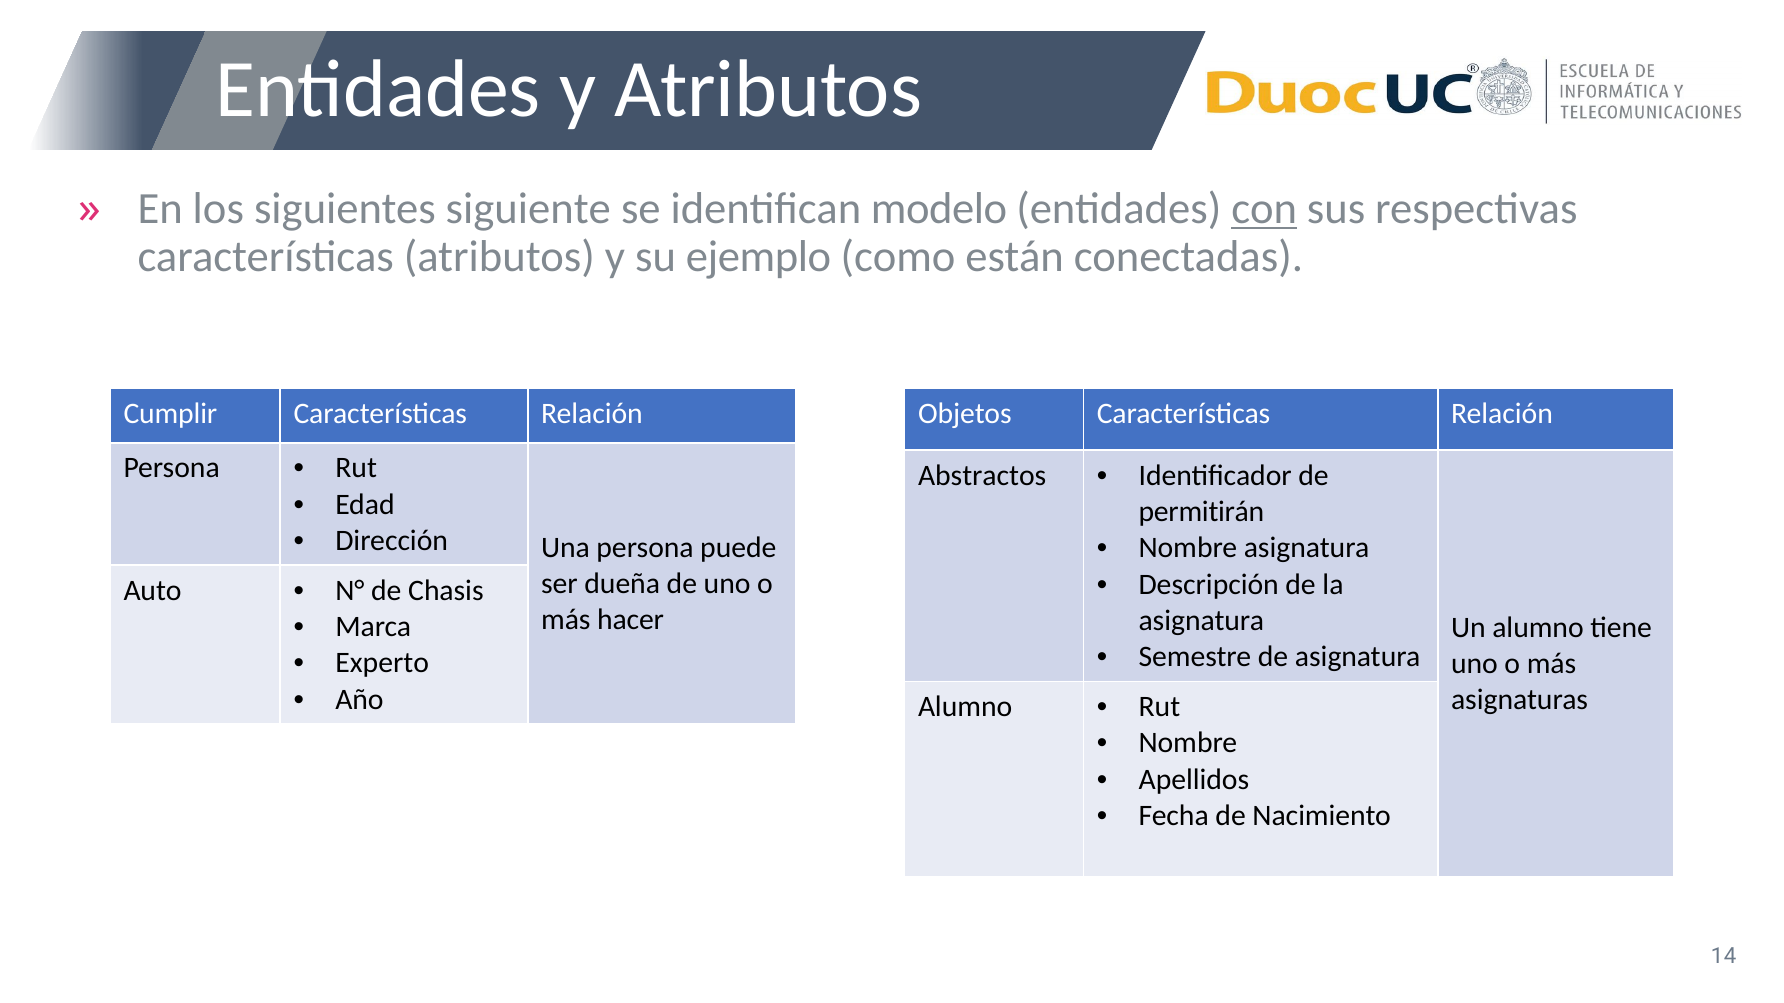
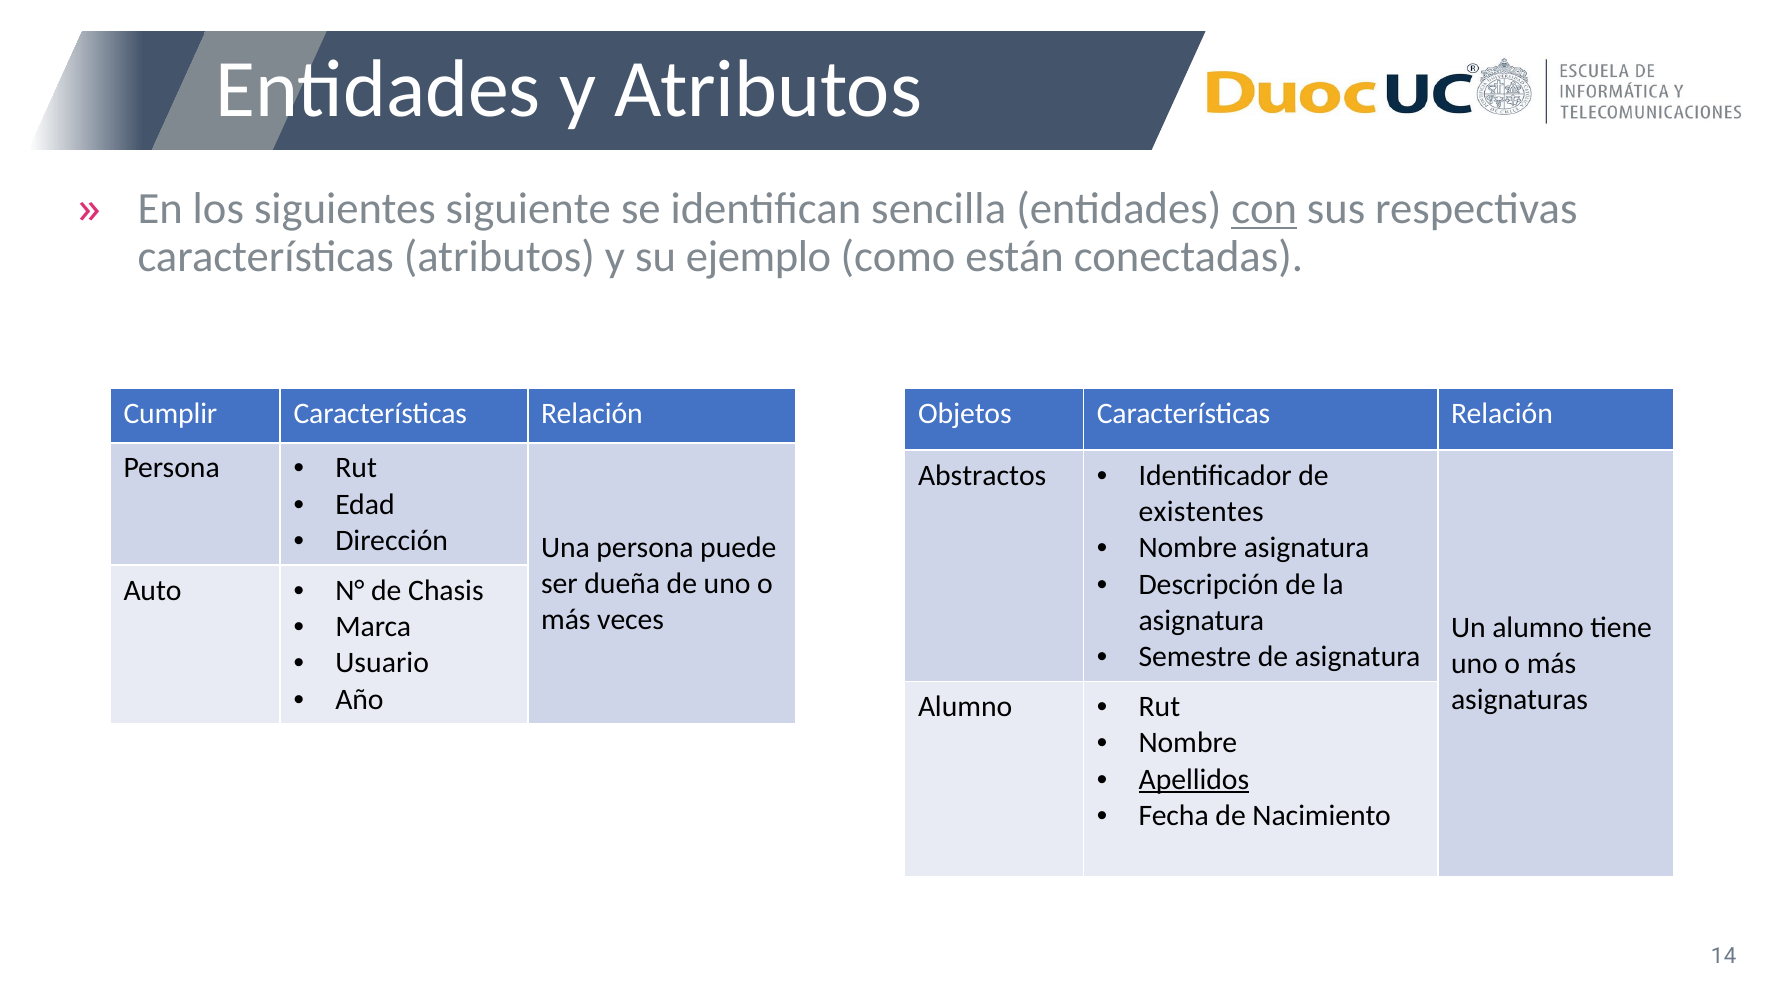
modelo: modelo -> sencilla
permitirán: permitirán -> existentes
hacer: hacer -> veces
Experto: Experto -> Usuario
Apellidos underline: none -> present
